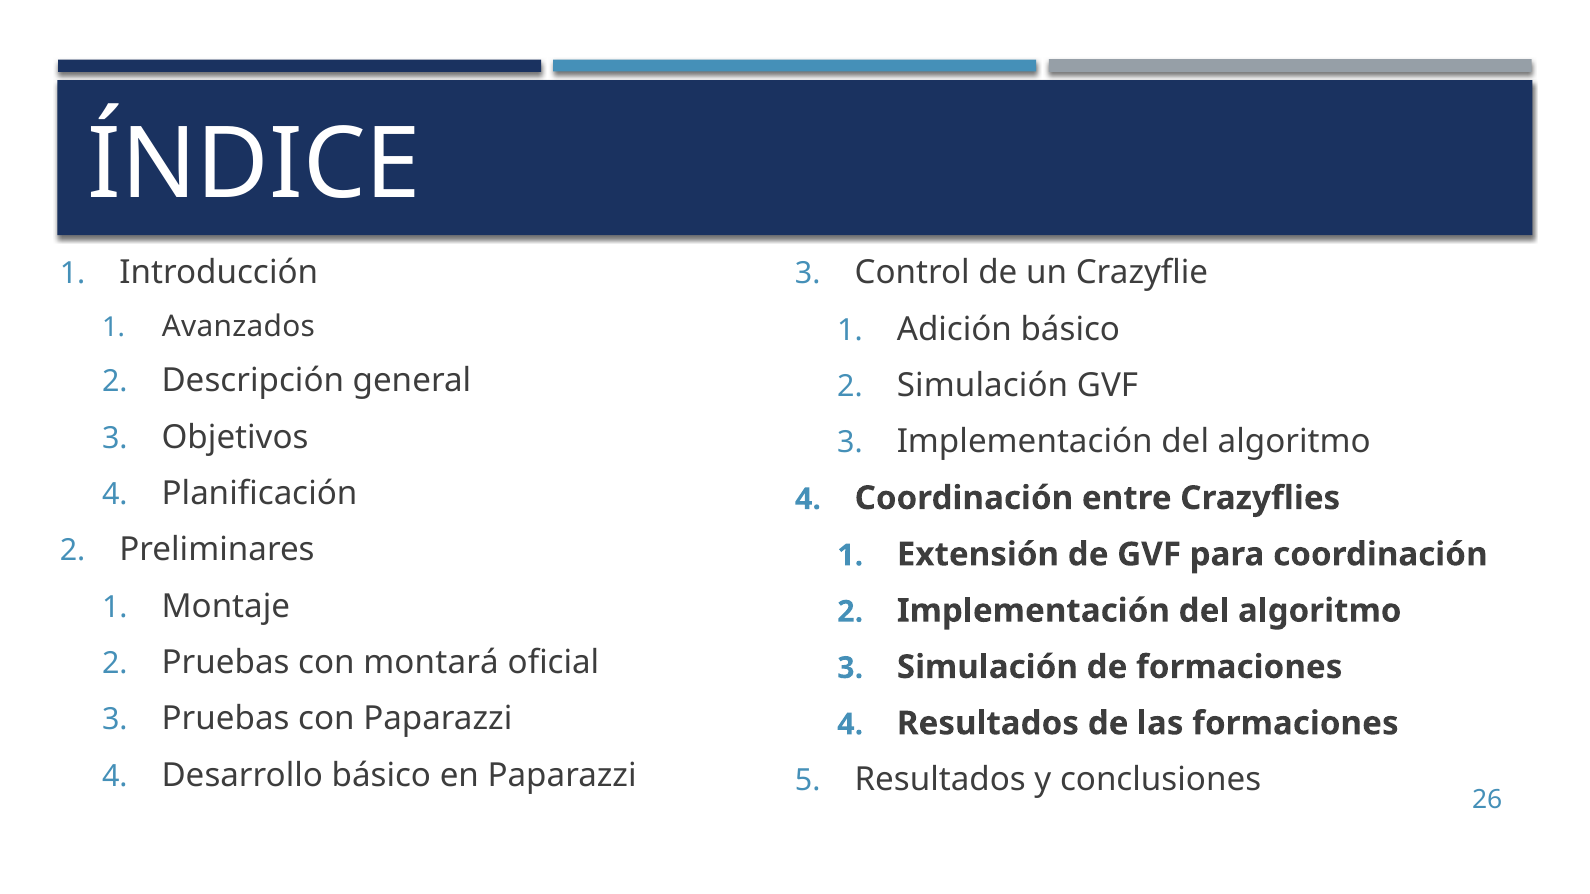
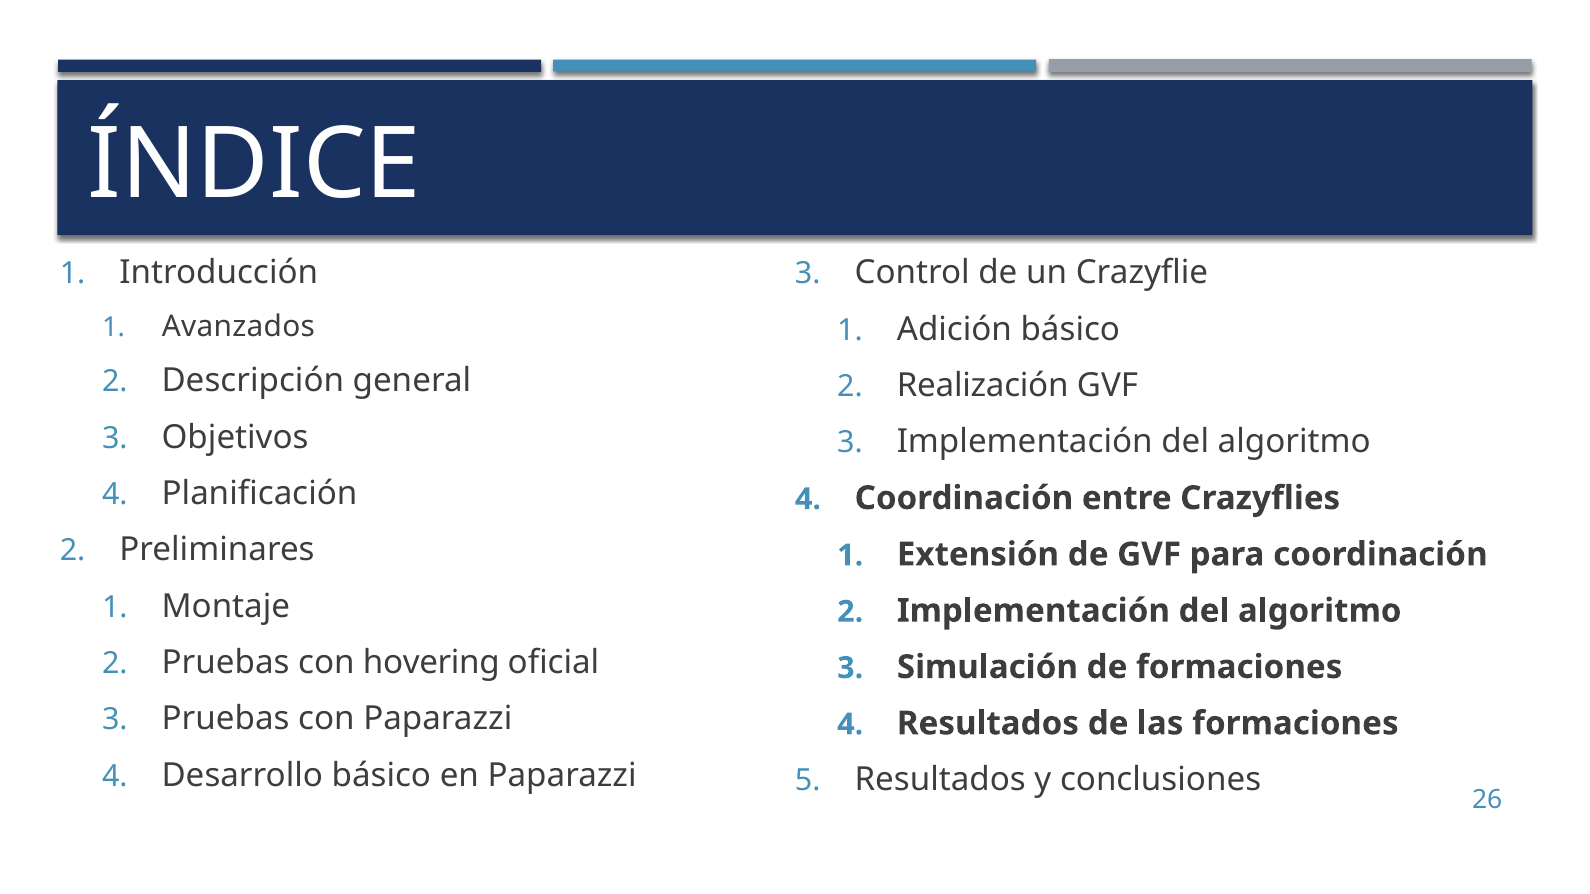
Simulación at (983, 386): Simulación -> Realización
montará: montará -> hovering
